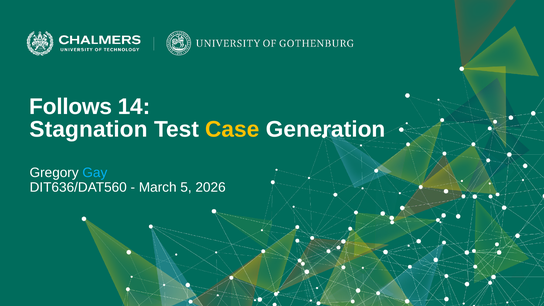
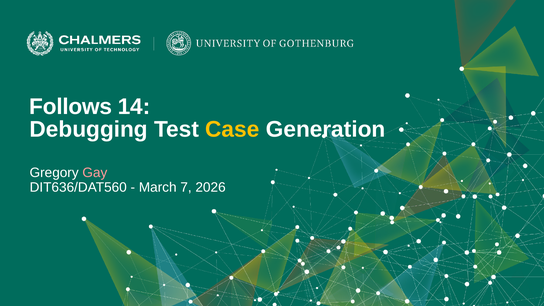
Stagnation: Stagnation -> Debugging
Gay colour: light blue -> pink
5: 5 -> 7
